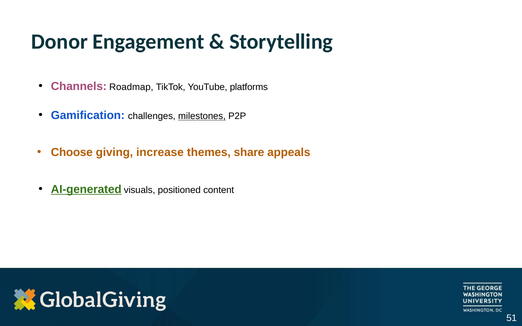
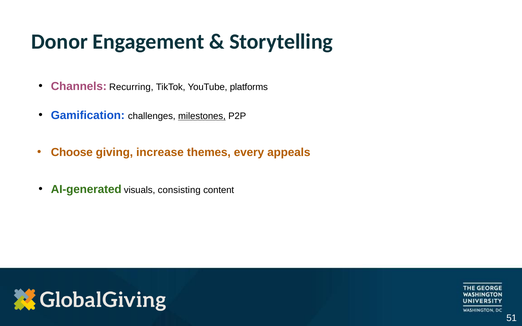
Roadmap: Roadmap -> Recurring
share: share -> every
AI-generated underline: present -> none
positioned: positioned -> consisting
